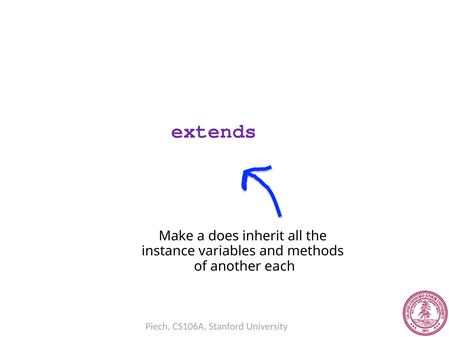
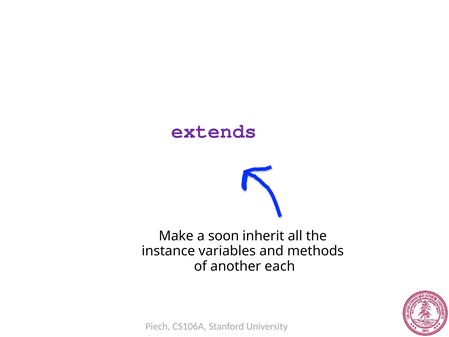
does: does -> soon
